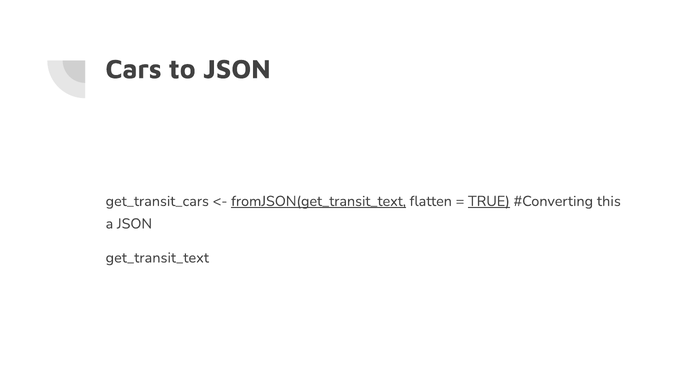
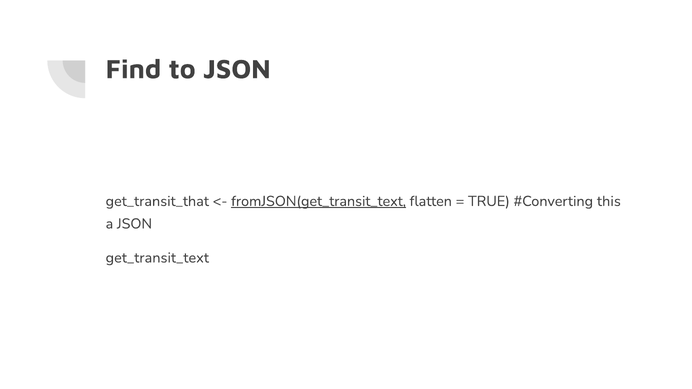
Cars: Cars -> Find
get_transit_cars: get_transit_cars -> get_transit_that
TRUE underline: present -> none
